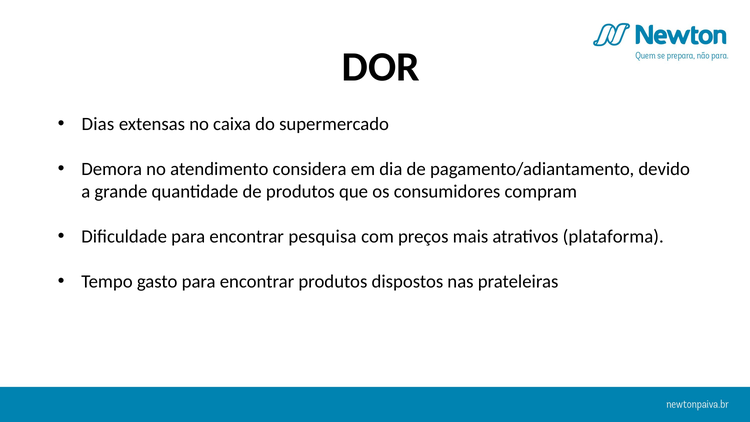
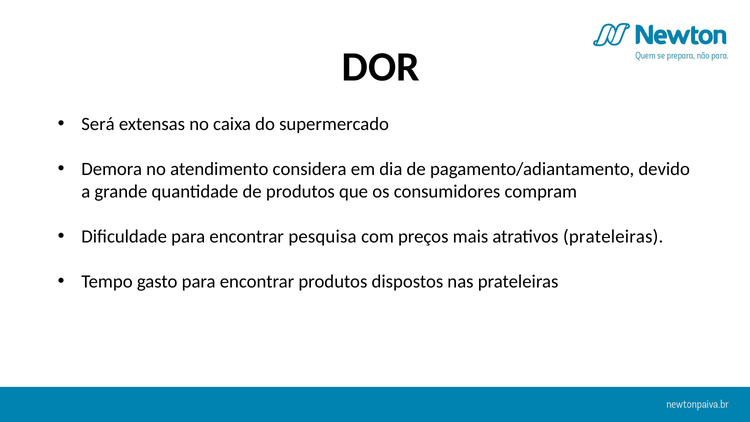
Dias: Dias -> Será
atrativos plataforma: plataforma -> prateleiras
